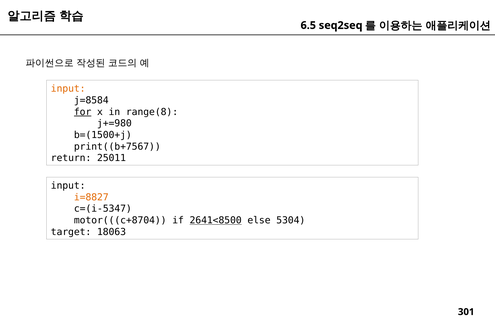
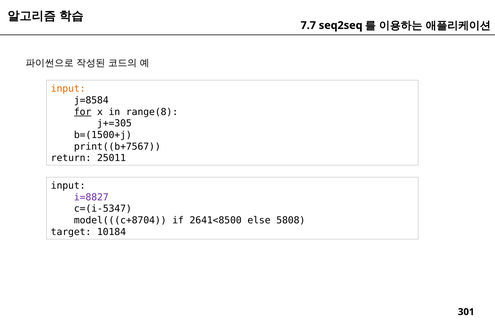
6.5: 6.5 -> 7.7
j+=980: j+=980 -> j+=305
i=8827 colour: orange -> purple
motor(((c+8704: motor(((c+8704 -> model(((c+8704
2641<8500 underline: present -> none
5304: 5304 -> 5808
18063: 18063 -> 10184
